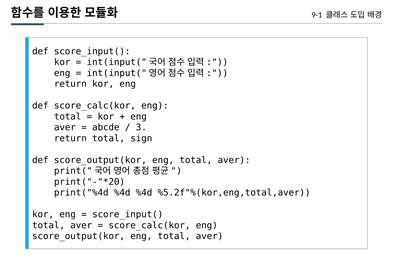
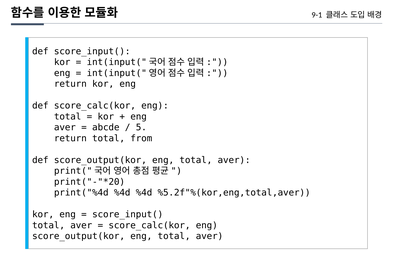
3: 3 -> 5
sign: sign -> from
